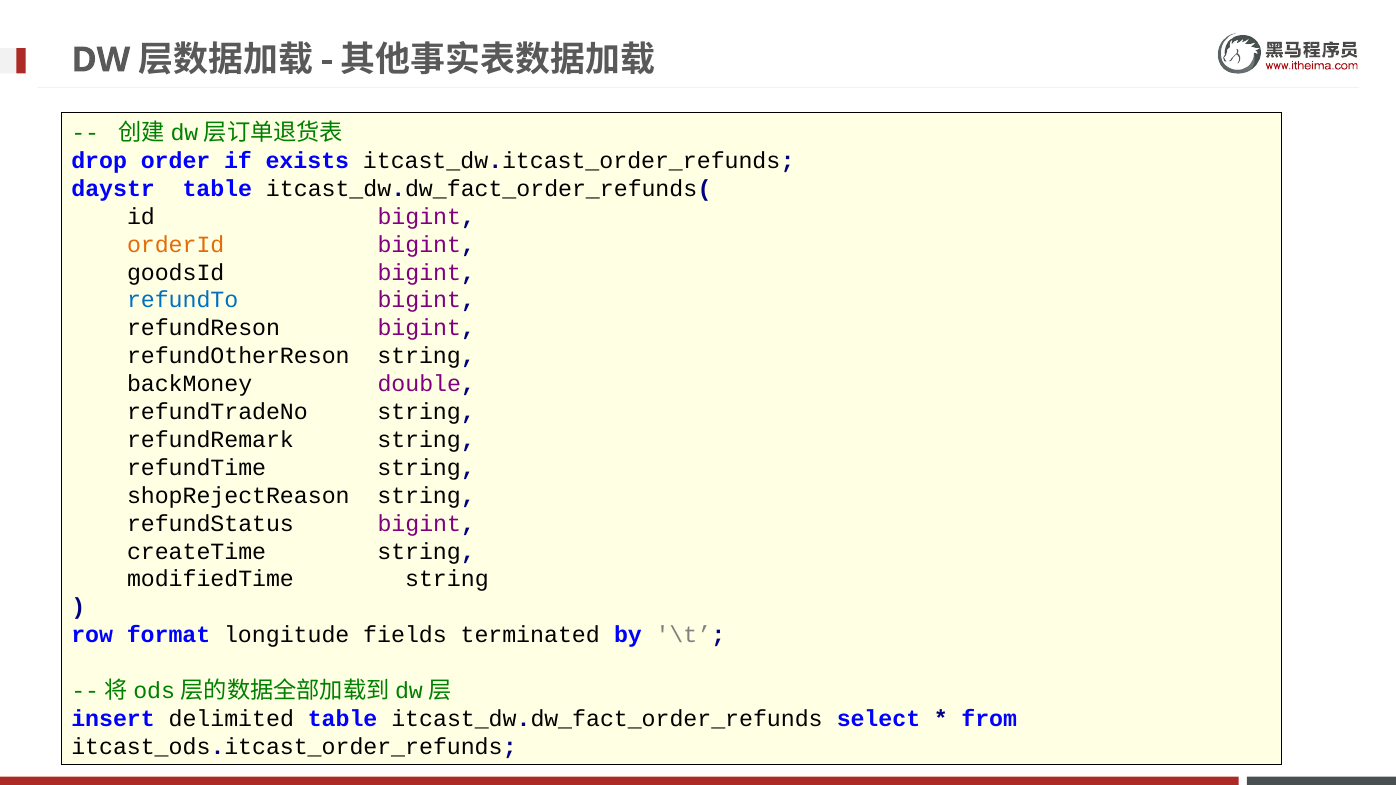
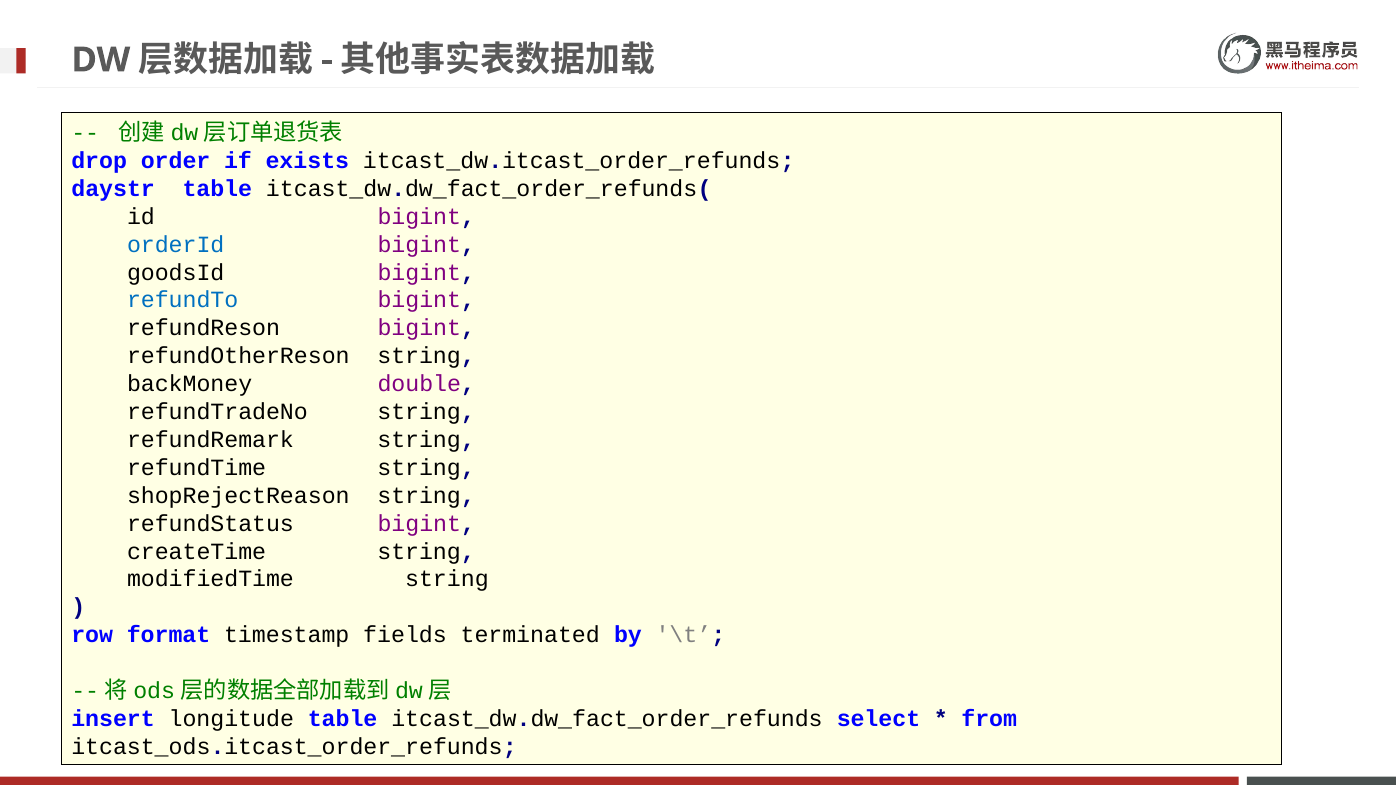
orderId colour: orange -> blue
longitude: longitude -> timestamp
delimited: delimited -> longitude
